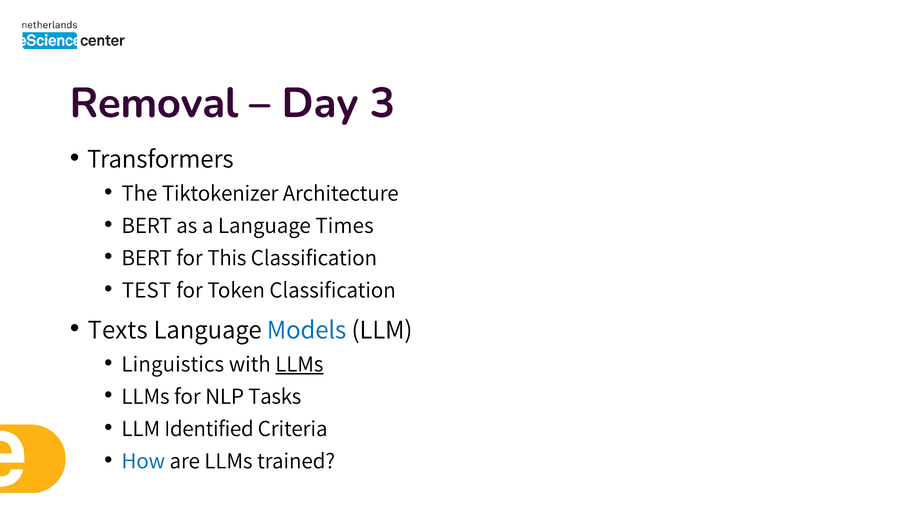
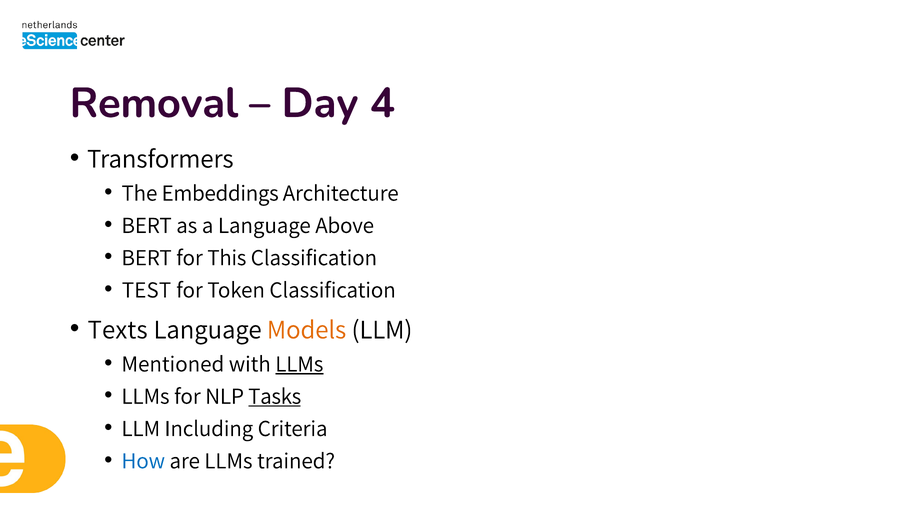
3: 3 -> 4
Tiktokenizer: Tiktokenizer -> Embeddings
Times: Times -> Above
Models colour: blue -> orange
Linguistics: Linguistics -> Mentioned
Tasks underline: none -> present
Identified: Identified -> Including
